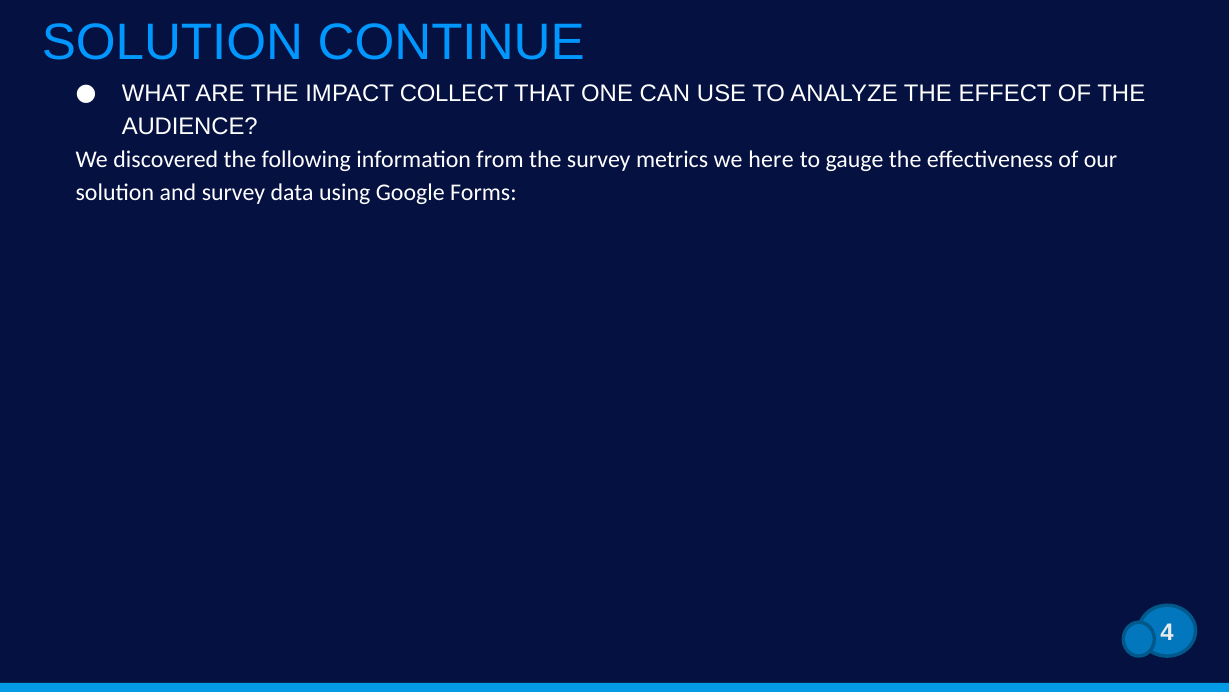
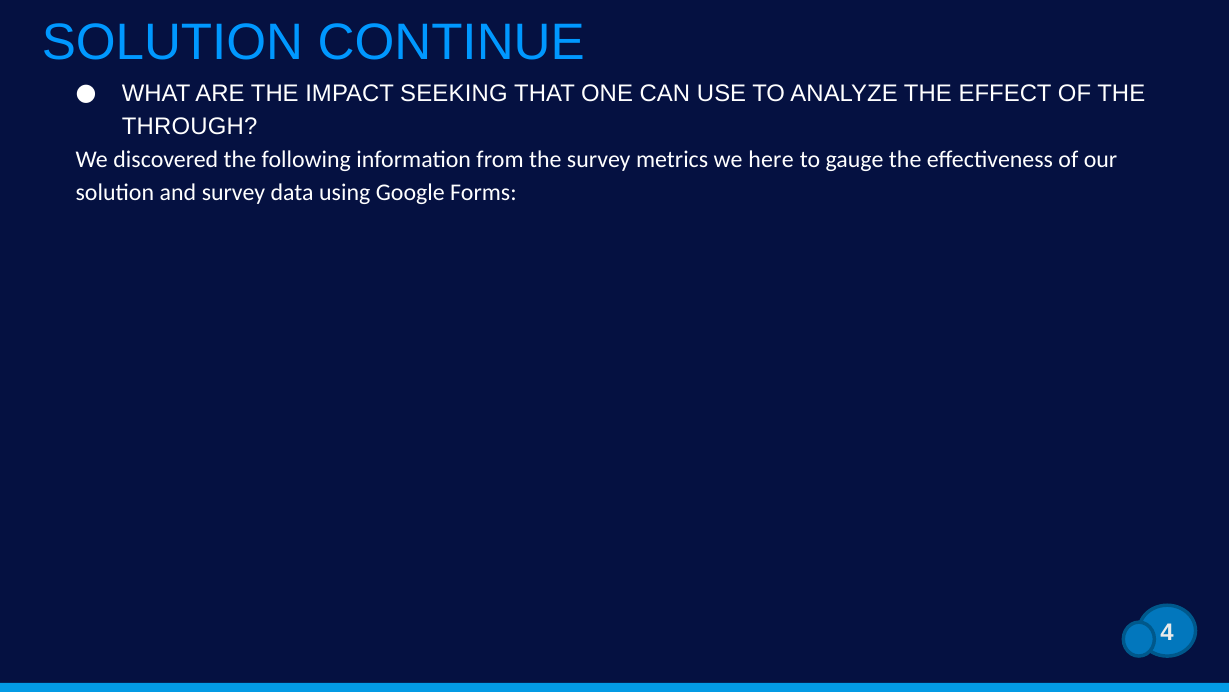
COLLECT: COLLECT -> SEEKING
AUDIENCE: AUDIENCE -> THROUGH
